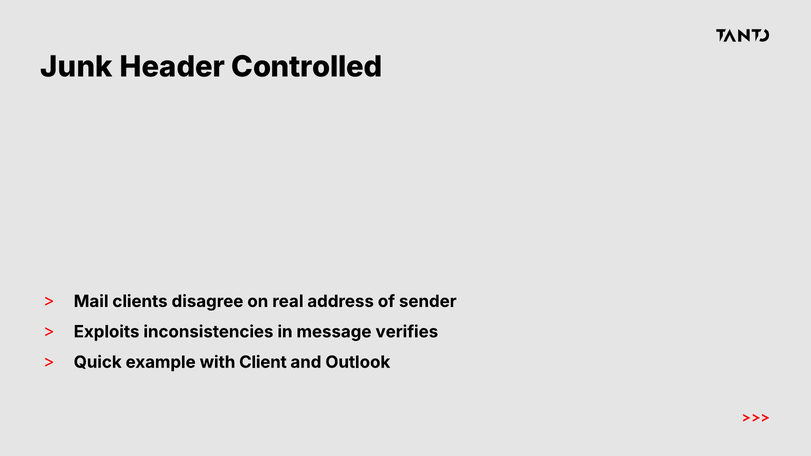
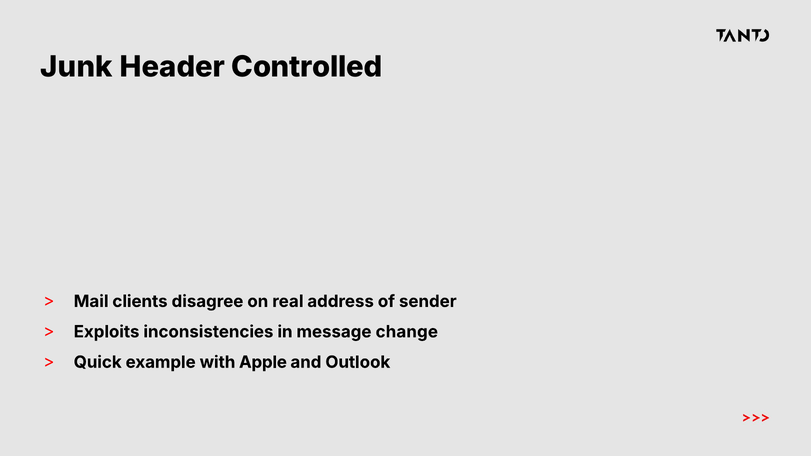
verifies: verifies -> change
Client: Client -> Apple
